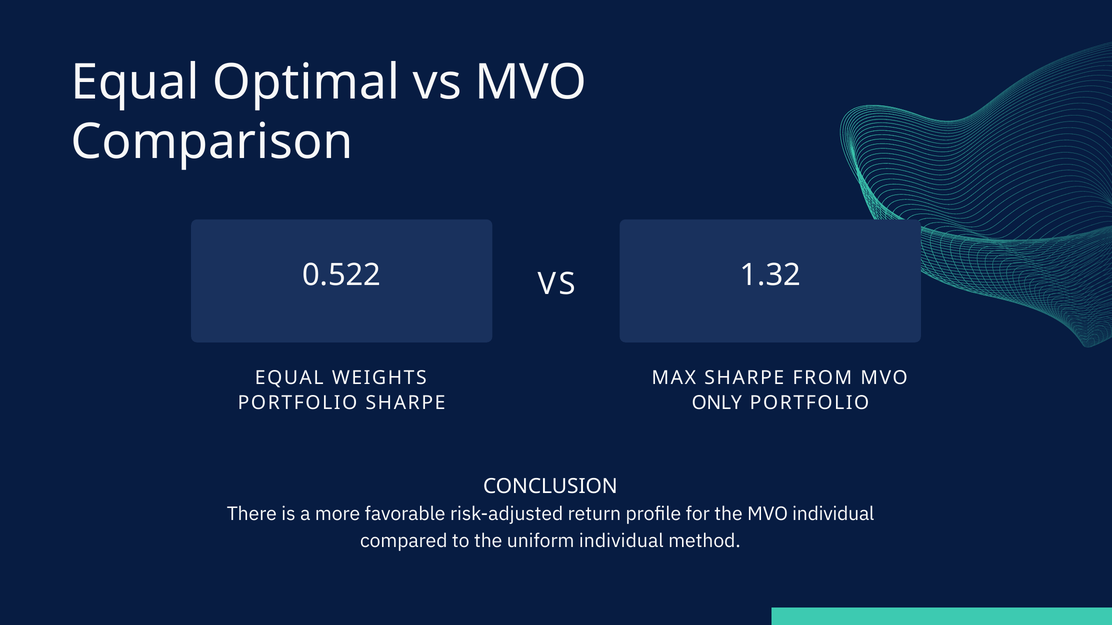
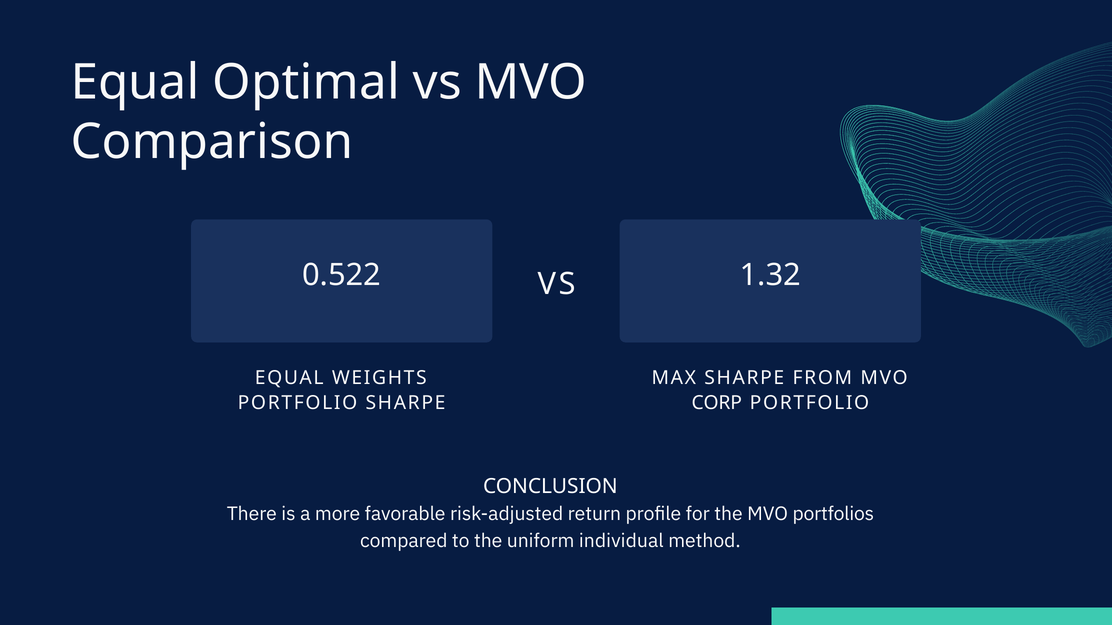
ONLY: ONLY -> CORP
MVO individual: individual -> portfolios
